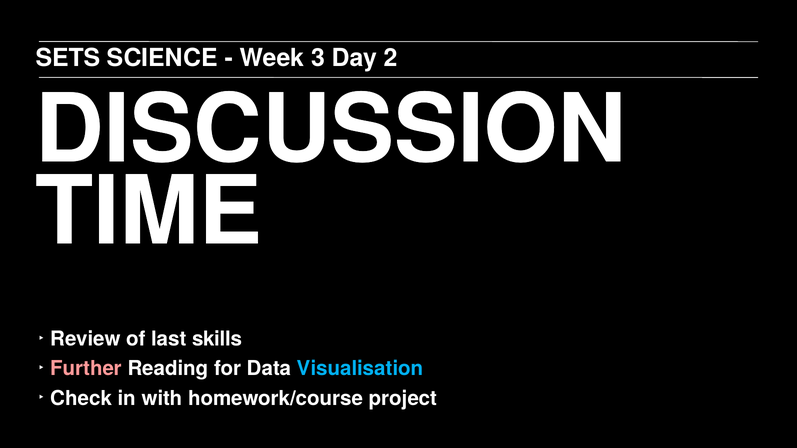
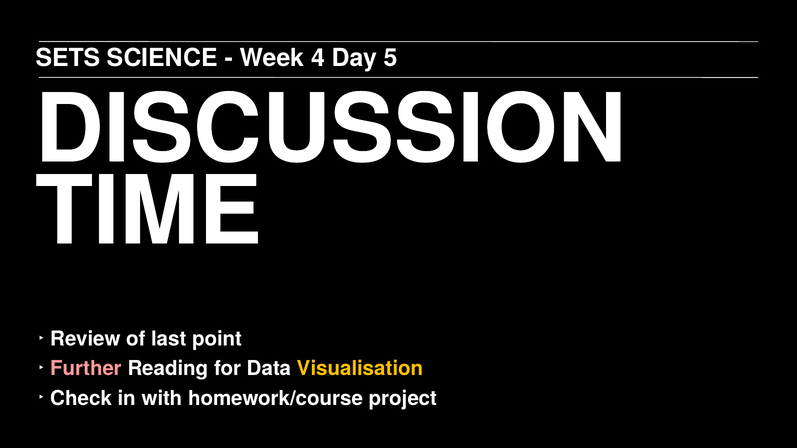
3: 3 -> 4
2: 2 -> 5
skills: skills -> point
Visualisation colour: light blue -> yellow
